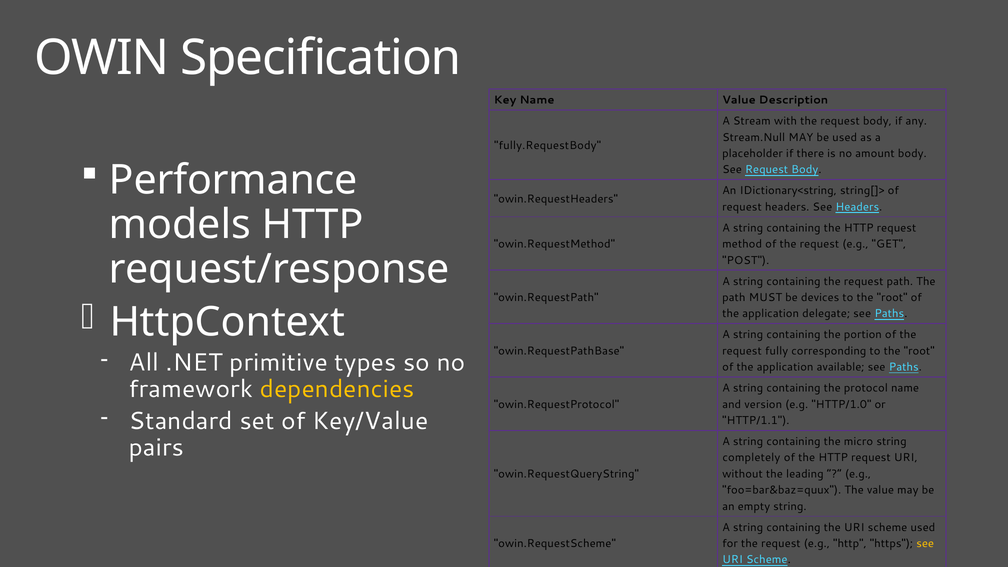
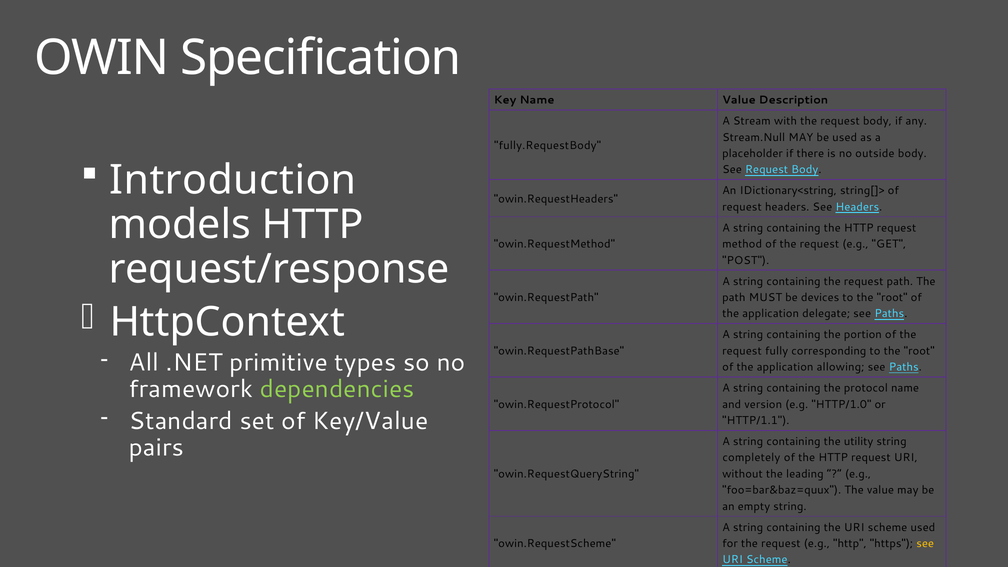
amount: amount -> outside
Performance: Performance -> Introduction
available: available -> allowing
dependencies colour: yellow -> light green
micro: micro -> utility
